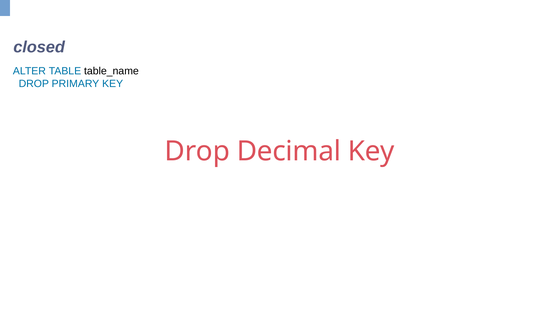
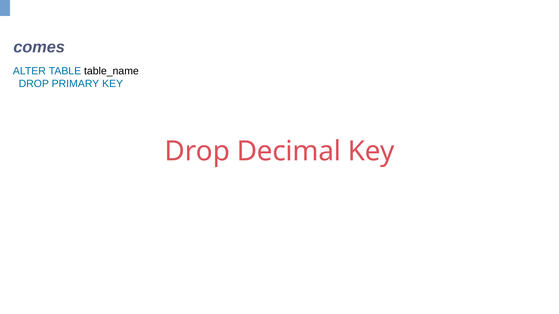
closed: closed -> comes
